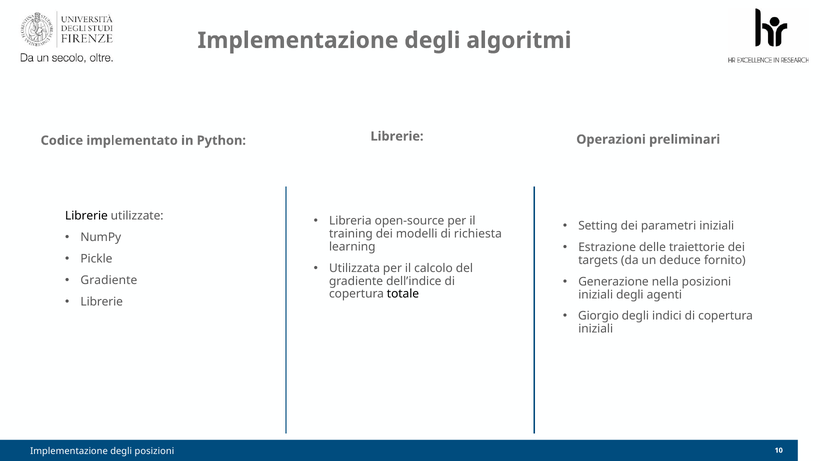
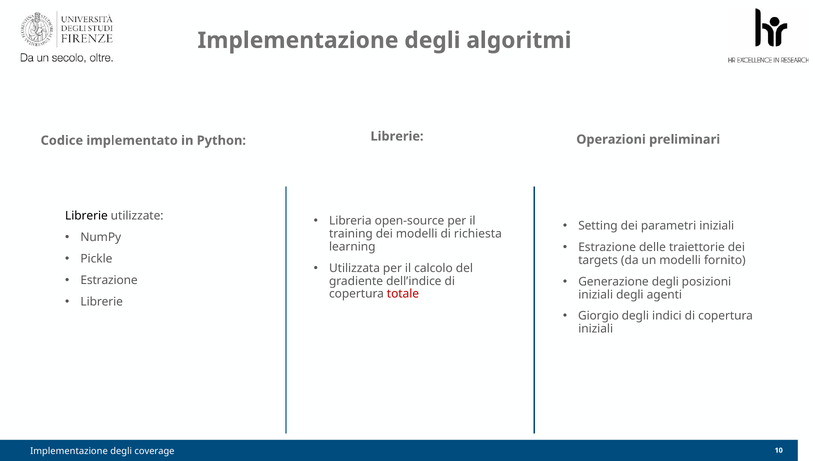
un deduce: deduce -> modelli
Gradiente at (109, 280): Gradiente -> Estrazione
Generazione nella: nella -> degli
totale colour: black -> red
degli posizioni: posizioni -> coverage
